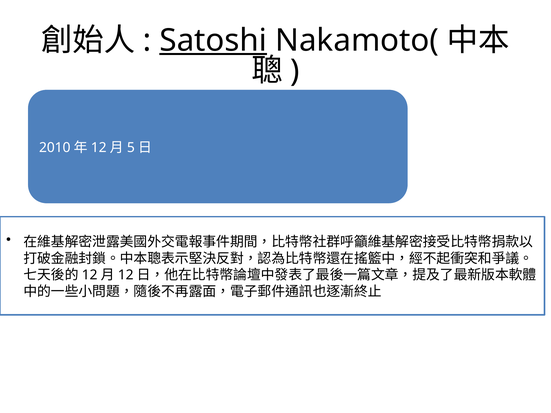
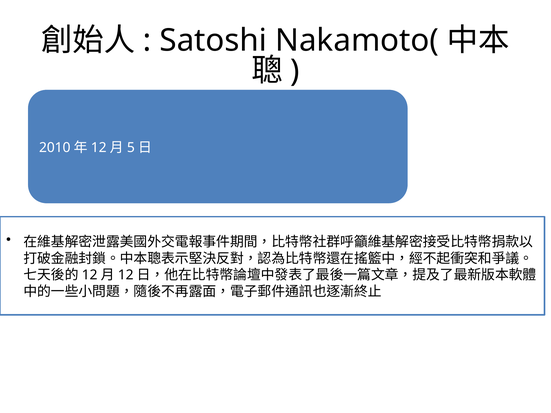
Satoshi underline: present -> none
